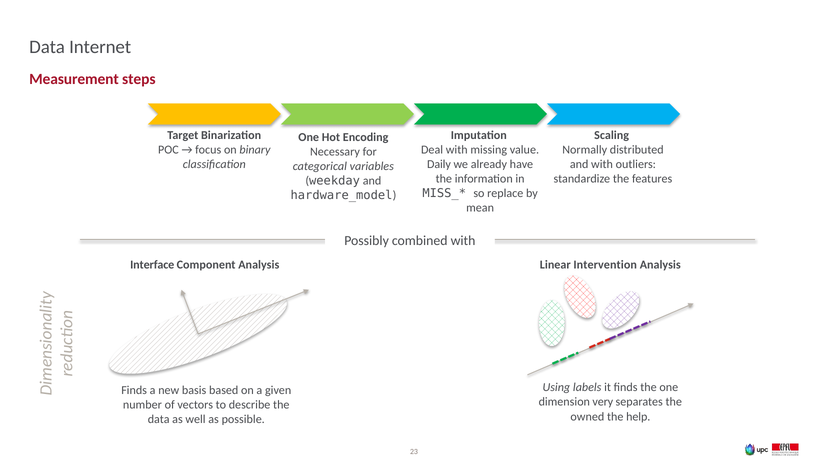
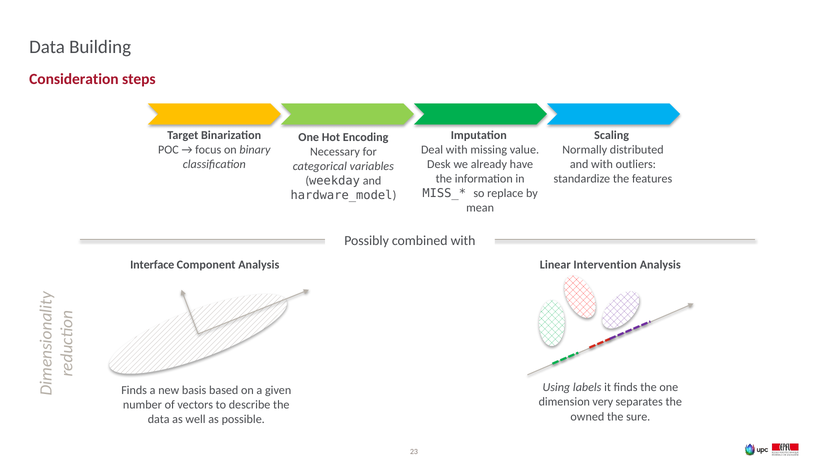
Internet: Internet -> Building
Measurement: Measurement -> Consideration
Daily: Daily -> Desk
help: help -> sure
